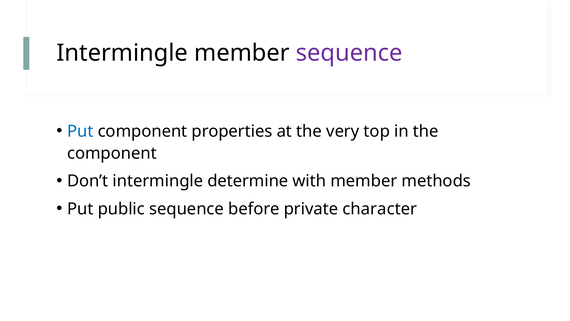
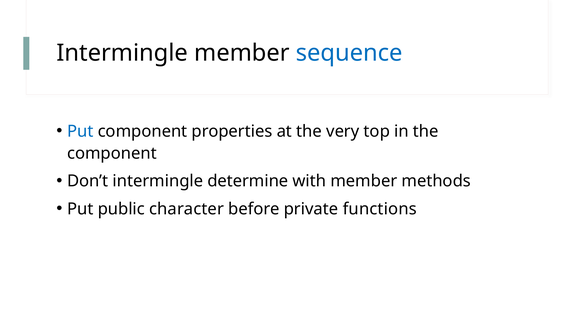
sequence at (349, 53) colour: purple -> blue
public sequence: sequence -> character
character: character -> functions
